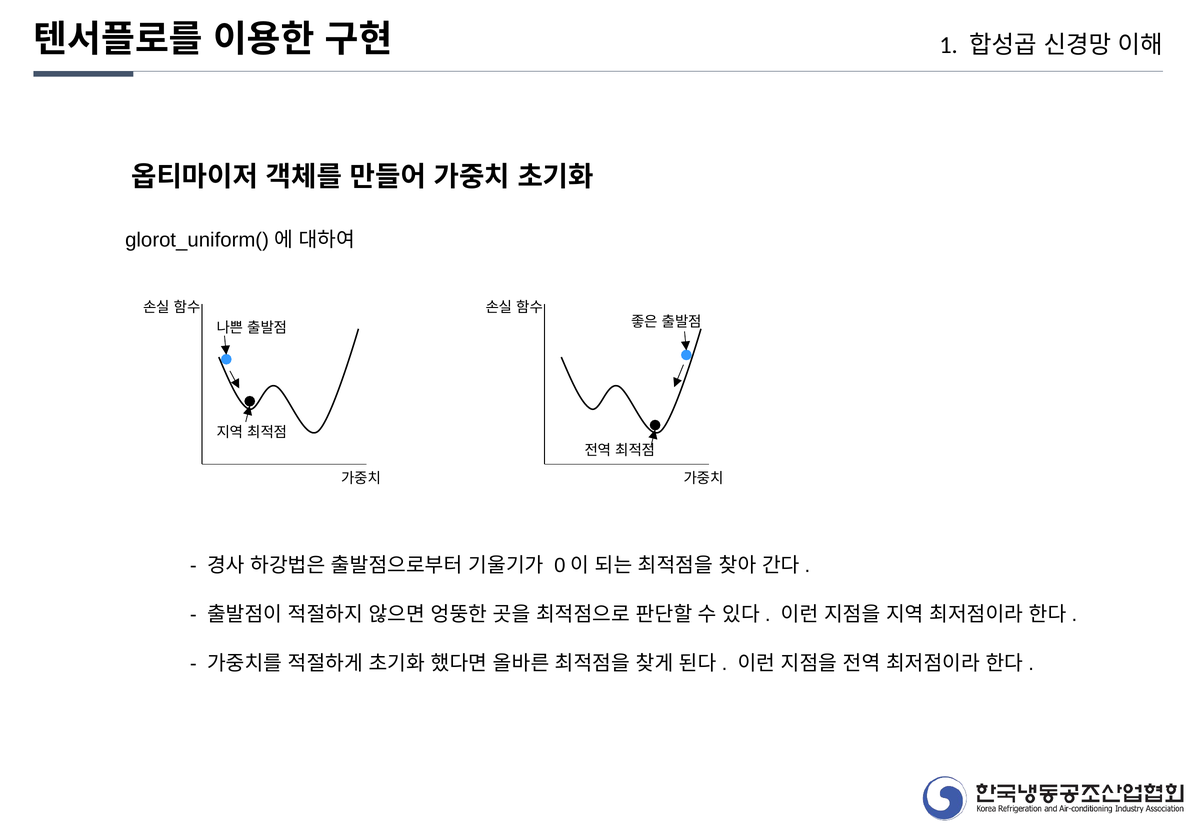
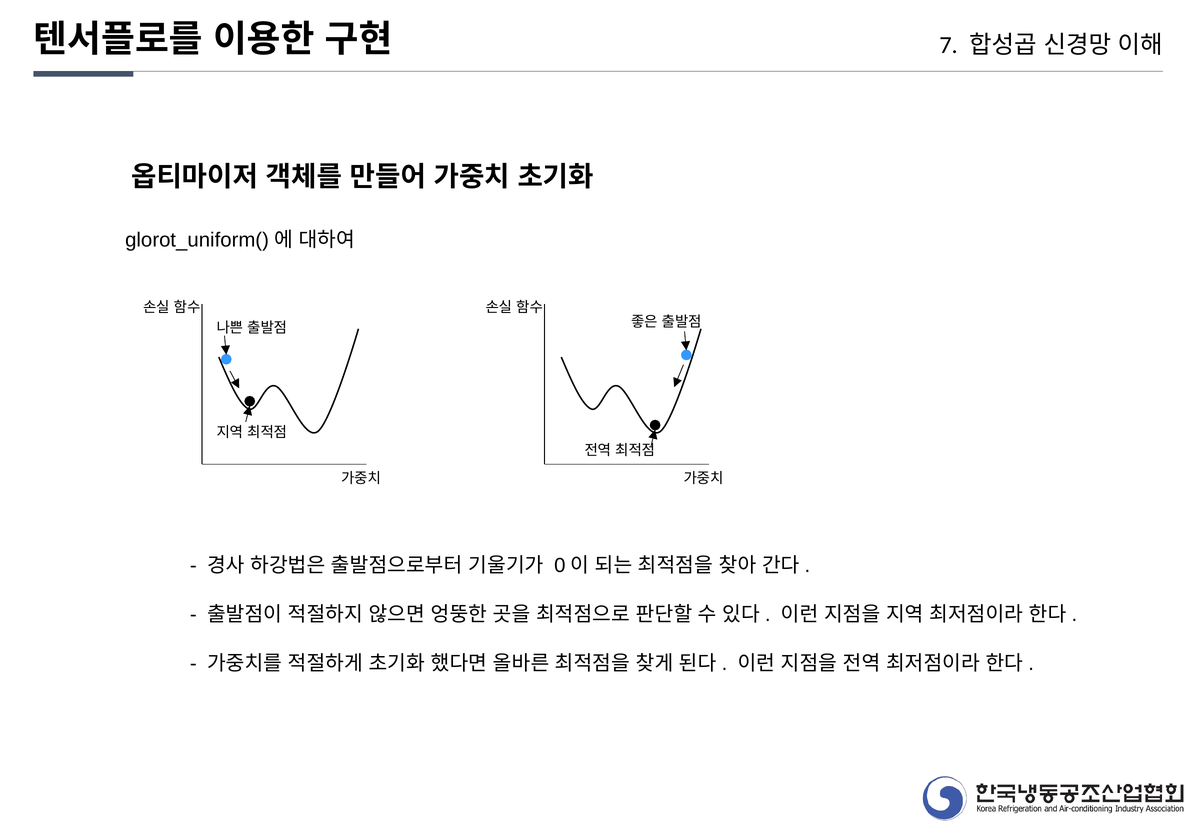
1: 1 -> 7
